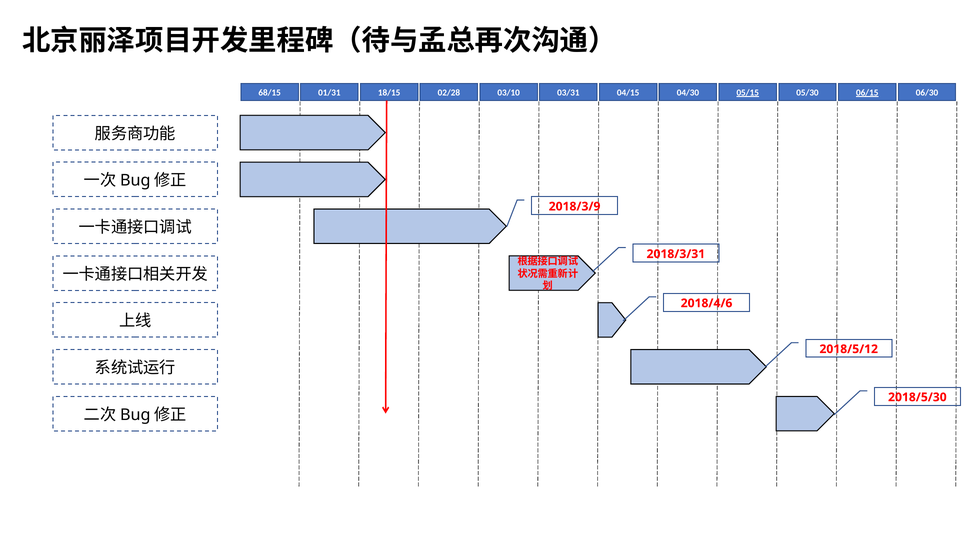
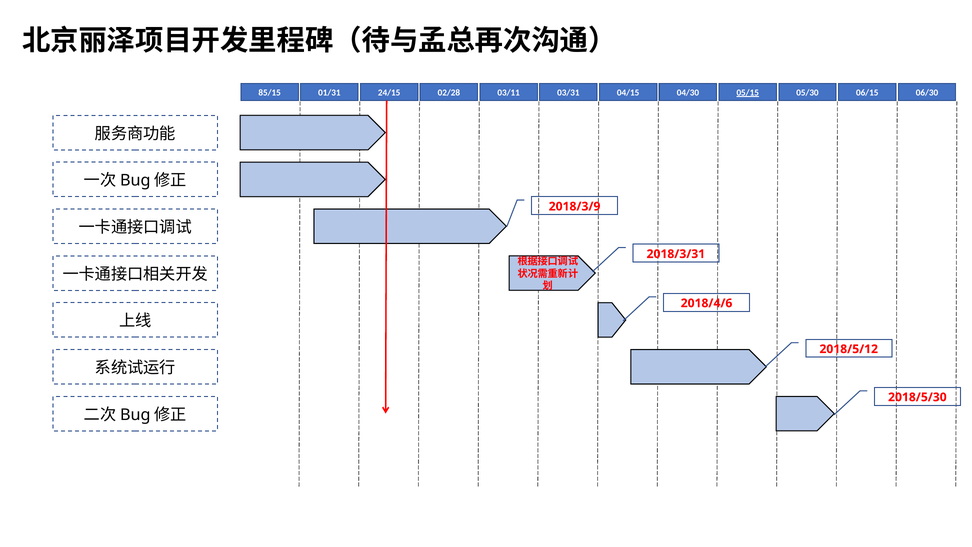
68/15: 68/15 -> 85/15
18/15: 18/15 -> 24/15
03/10: 03/10 -> 03/11
06/15 underline: present -> none
